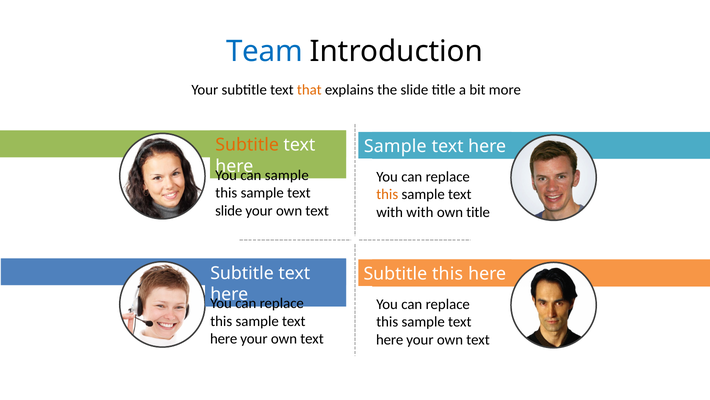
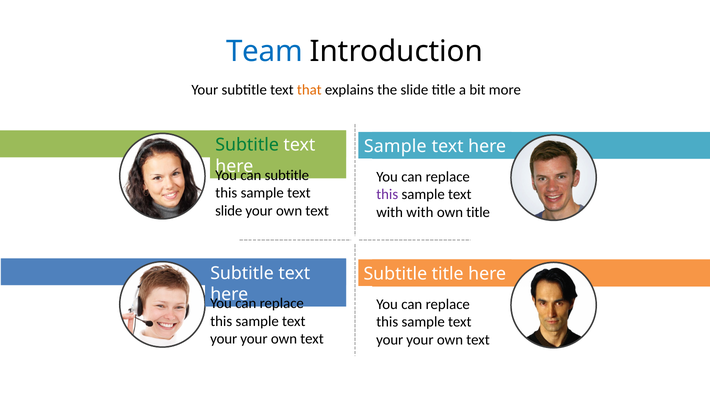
Subtitle at (247, 145) colour: orange -> green
sample at (287, 175): sample -> subtitle
this at (387, 194) colour: orange -> purple
Subtitle this: this -> title
here at (224, 338): here -> your
here at (390, 339): here -> your
